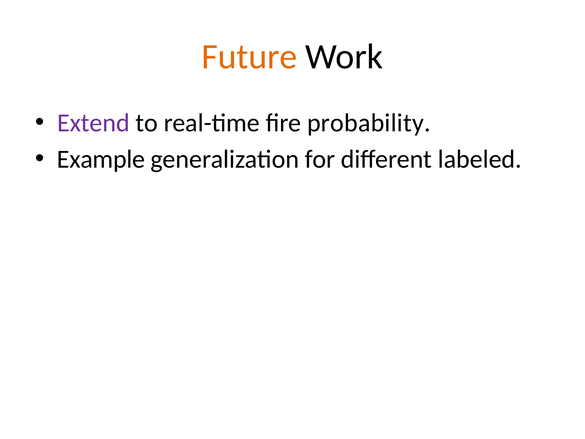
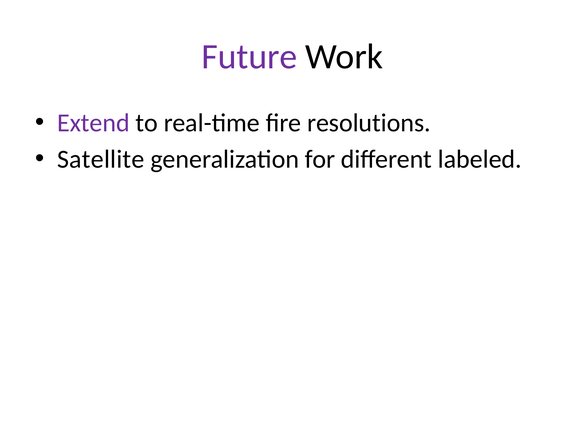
Future colour: orange -> purple
probability: probability -> resolutions
Example: Example -> Satellite
